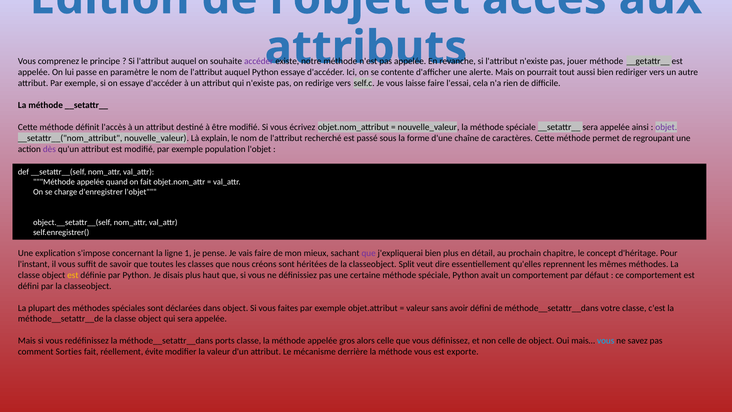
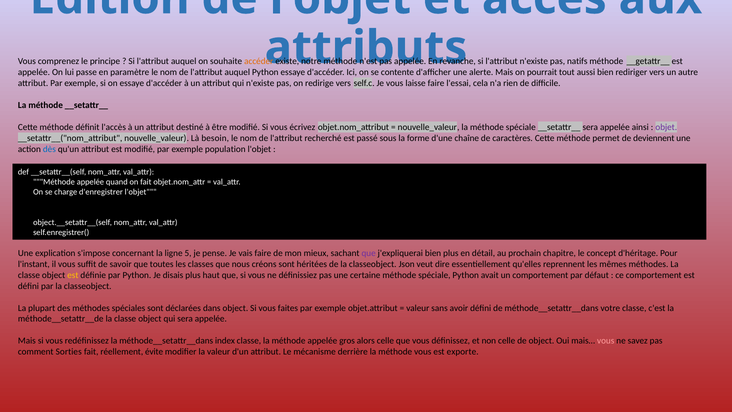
accéder colour: purple -> orange
jouer: jouer -> natifs
explain: explain -> besoin
regroupant: regroupant -> deviennent
dès colour: purple -> blue
1: 1 -> 5
Split: Split -> Json
ports: ports -> index
vous at (606, 341) colour: light blue -> pink
